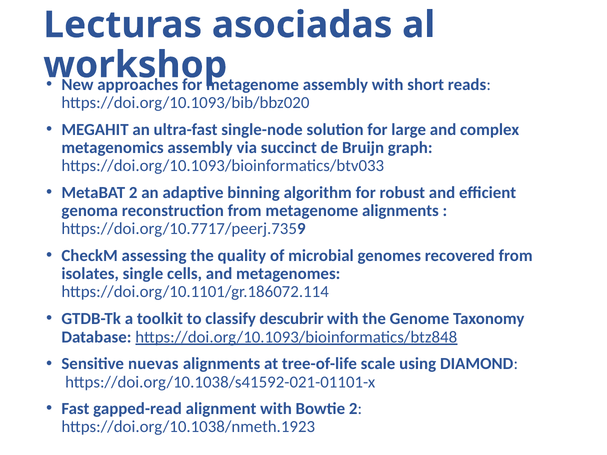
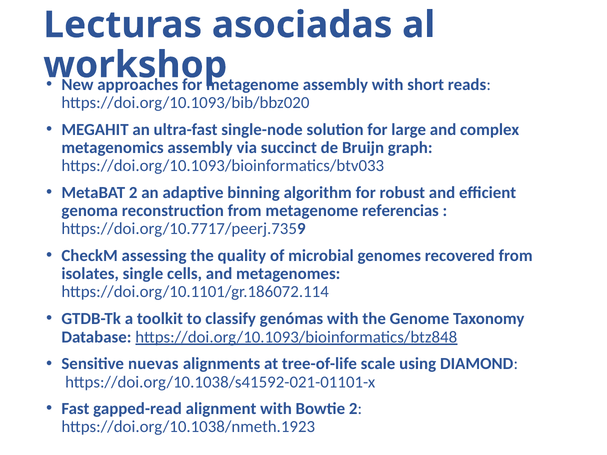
metagenome alignments: alignments -> referencias
descubrir: descubrir -> genómas
